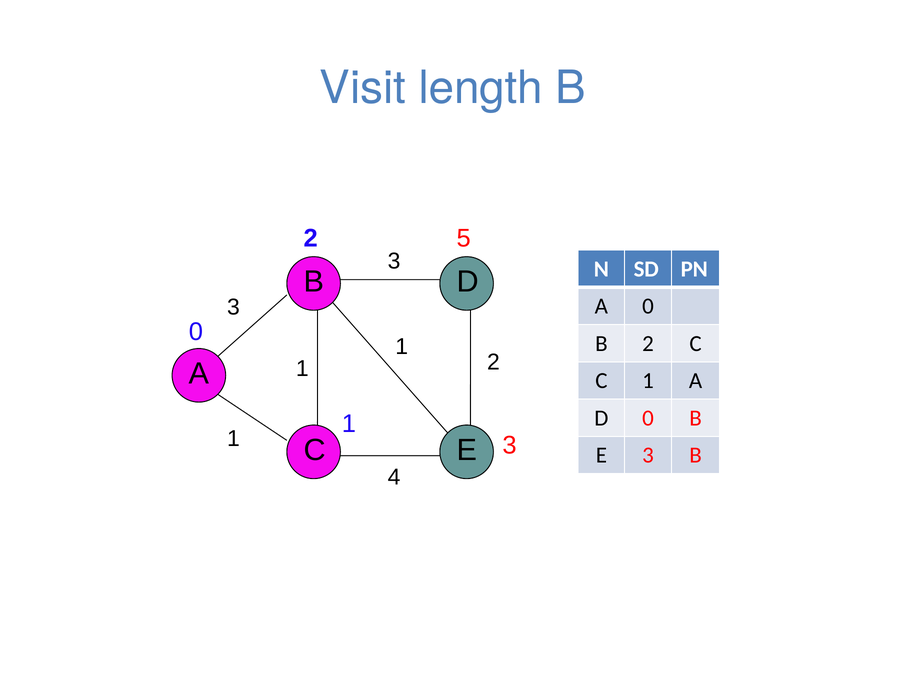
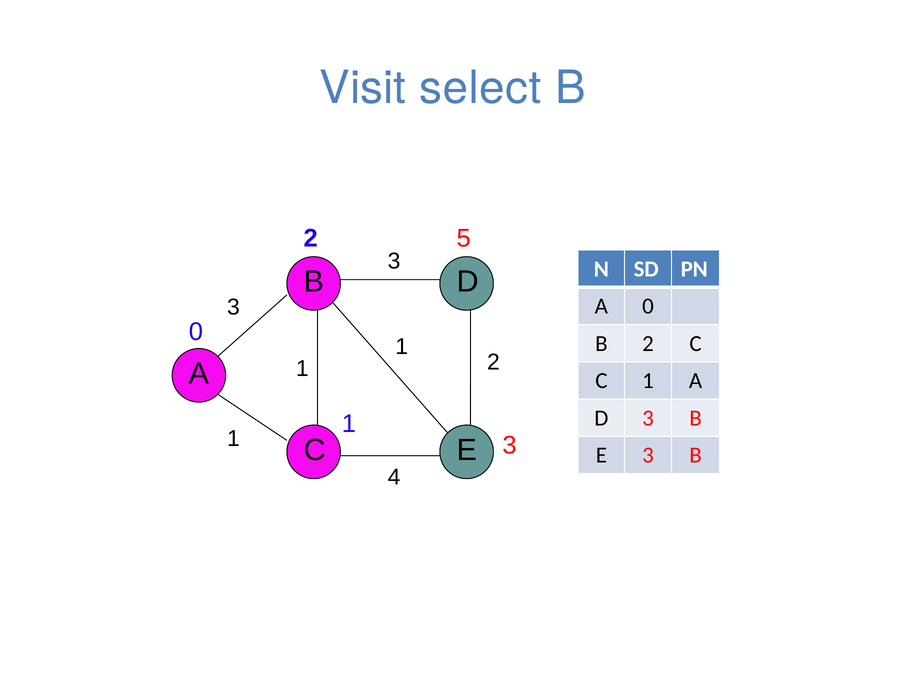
length: length -> select
D 0: 0 -> 3
